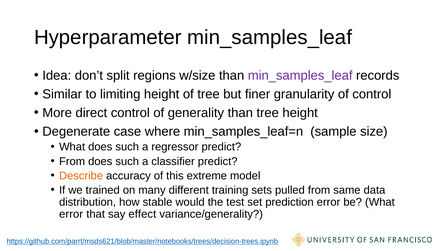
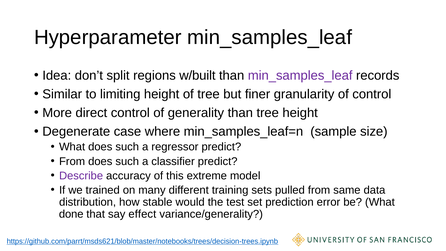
w/size: w/size -> w/built
Describe colour: orange -> purple
error at (71, 214): error -> done
